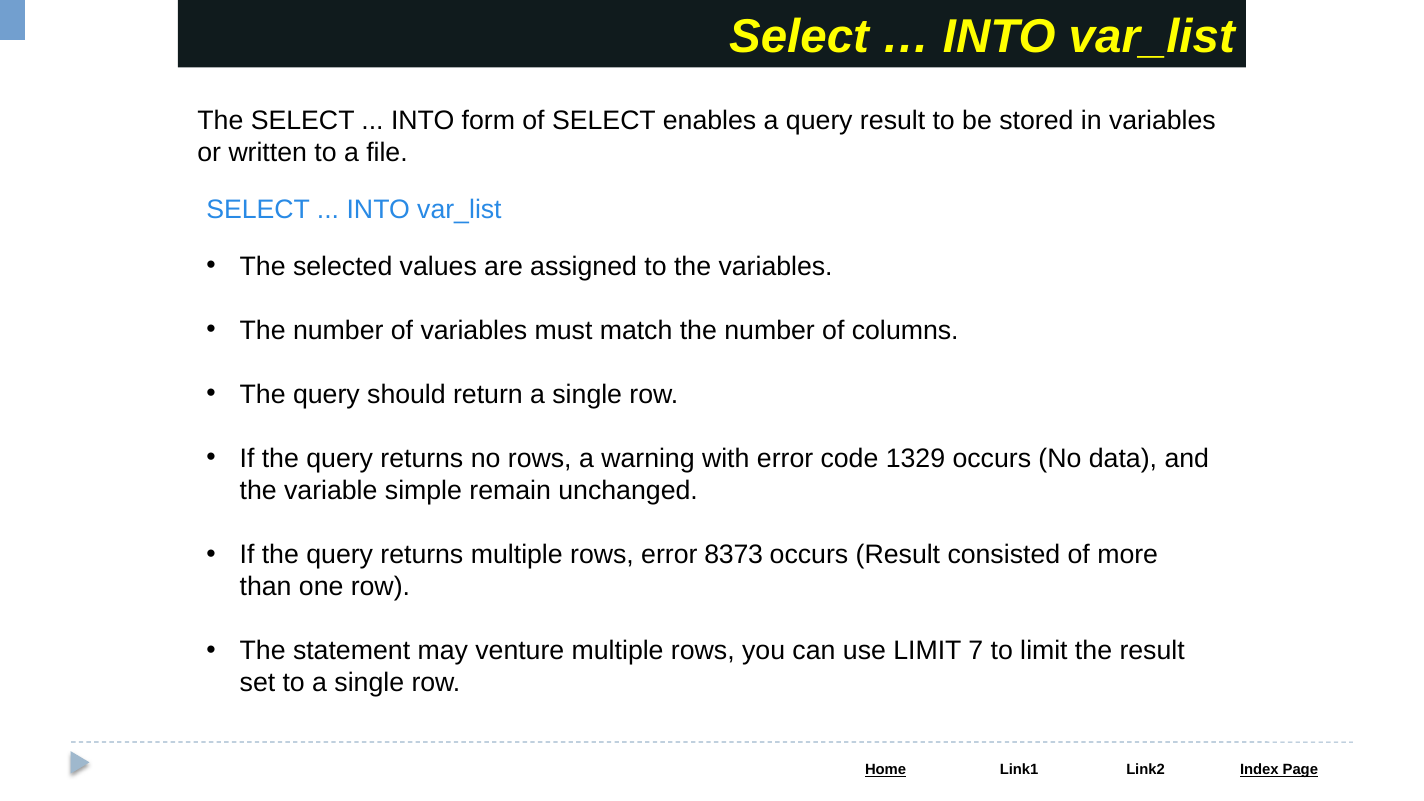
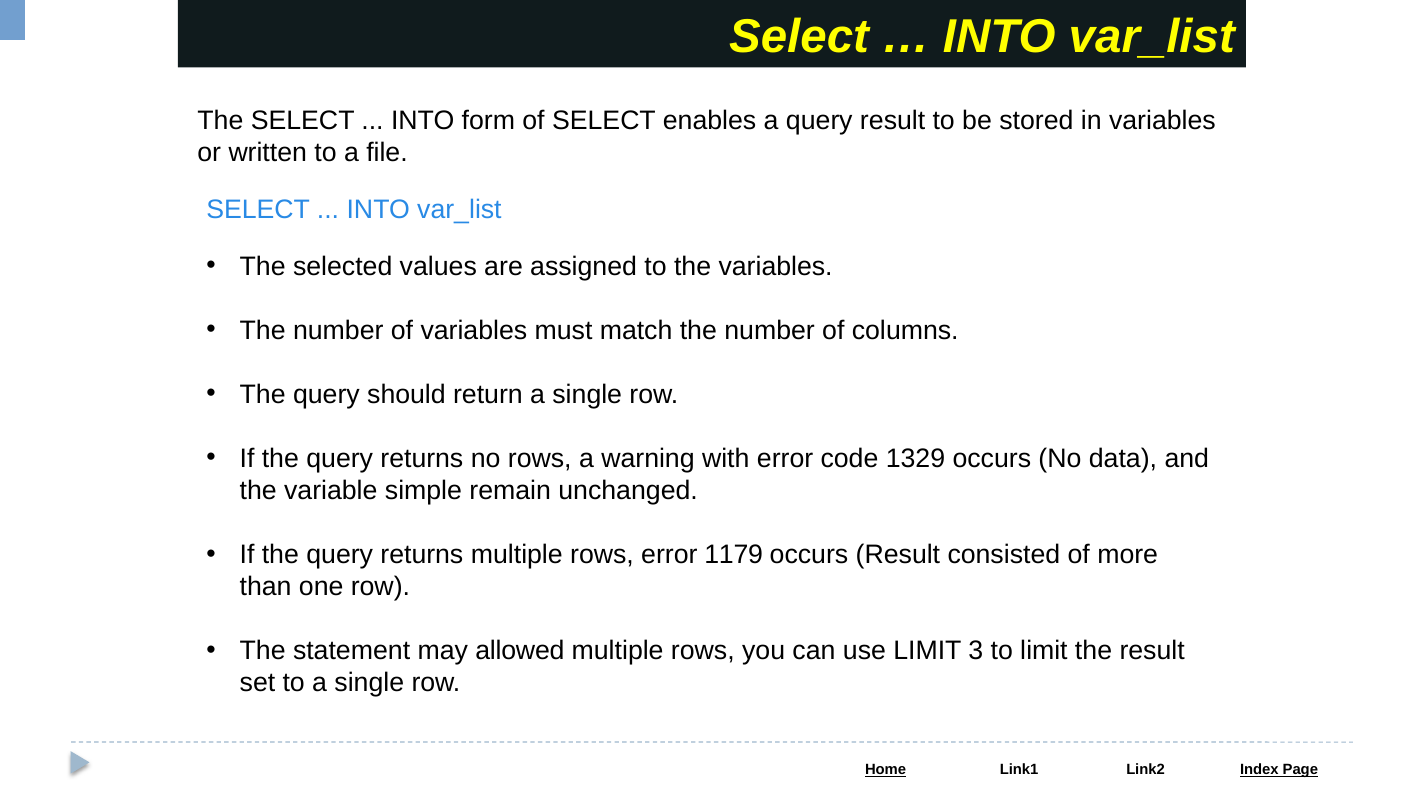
8373: 8373 -> 1179
venture: venture -> allowed
7: 7 -> 3
